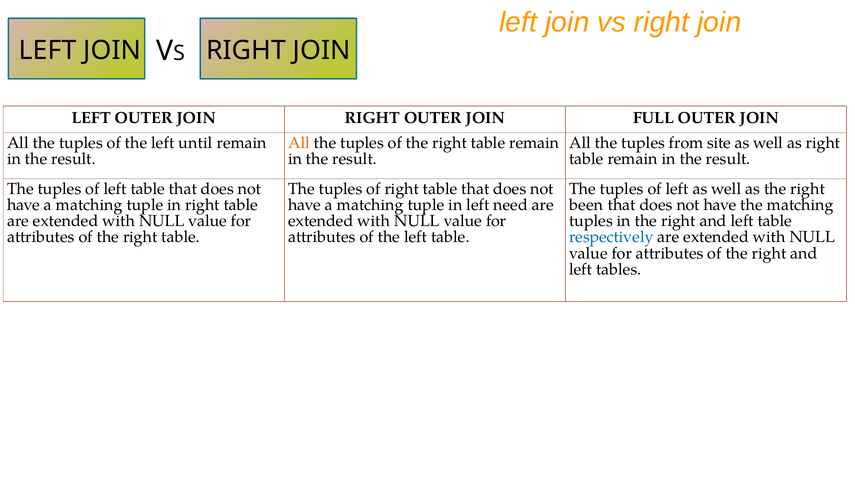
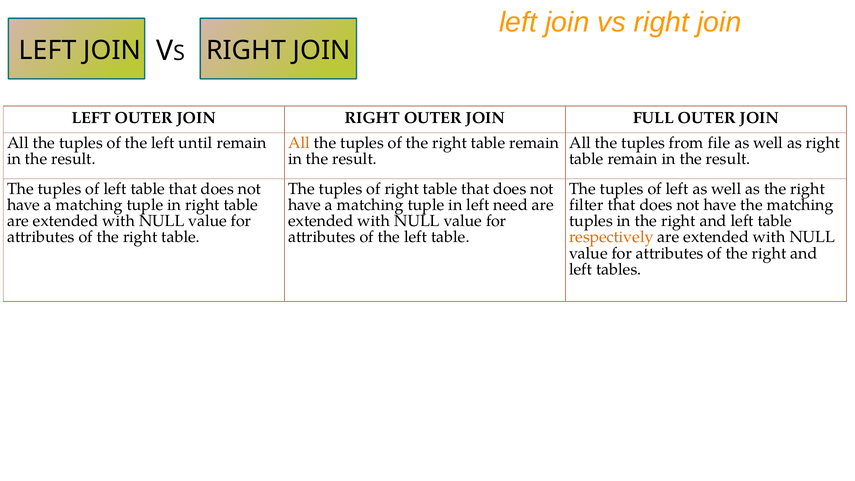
site: site -> file
been: been -> filter
respectively colour: blue -> orange
